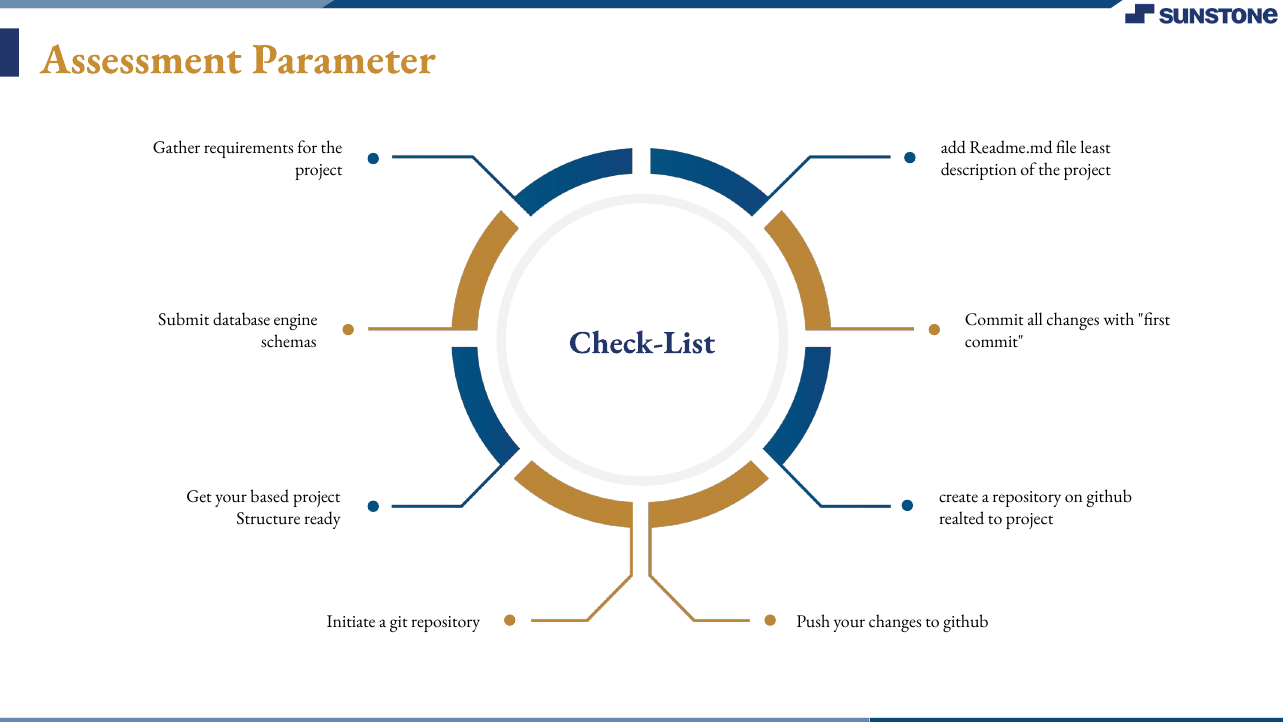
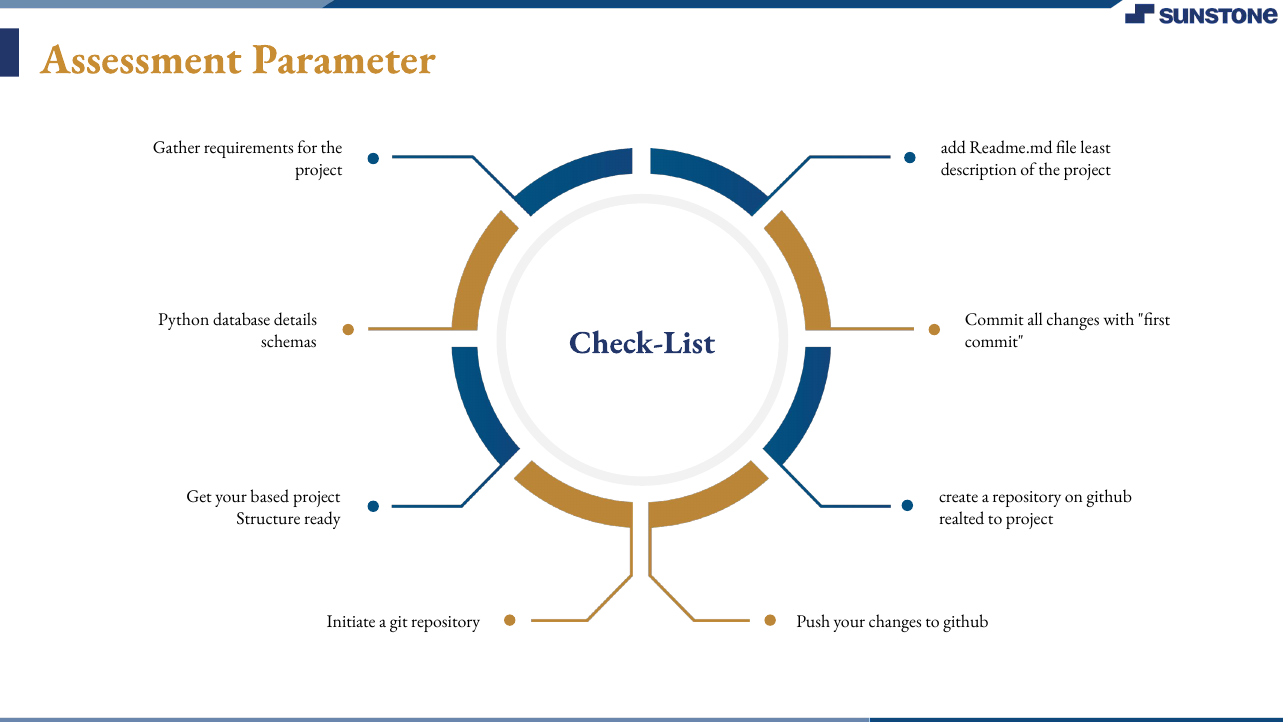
Submit: Submit -> Python
engine: engine -> details
